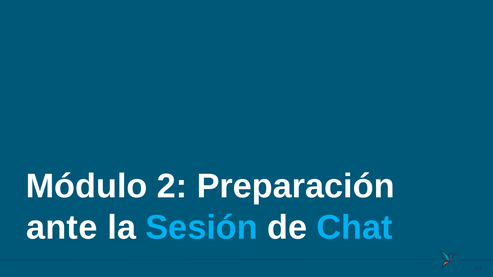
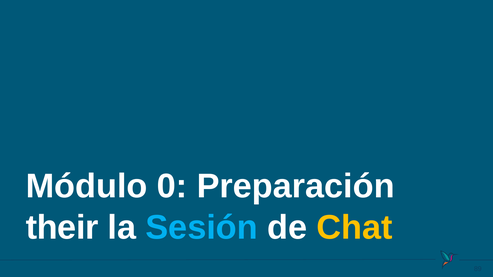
2: 2 -> 0
ante: ante -> their
Chat colour: light blue -> yellow
